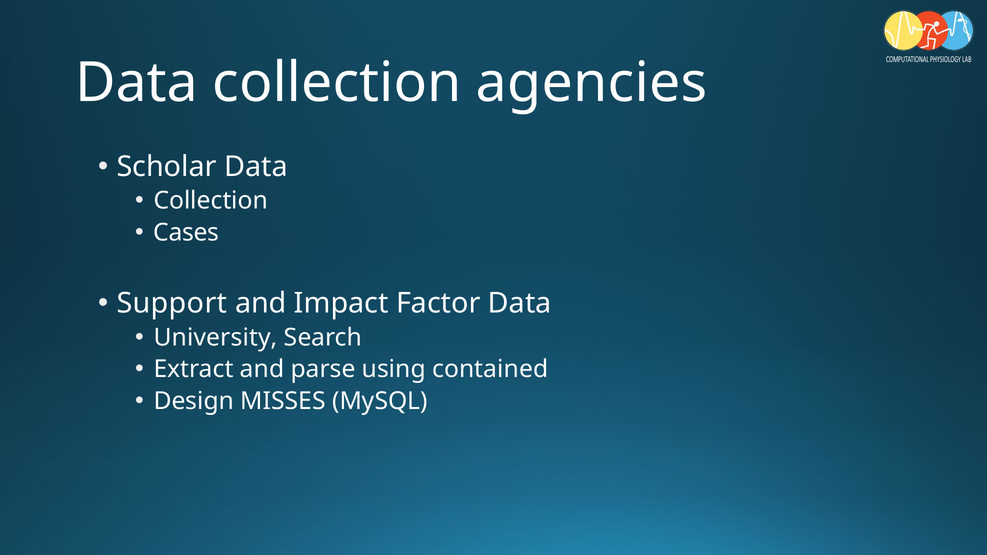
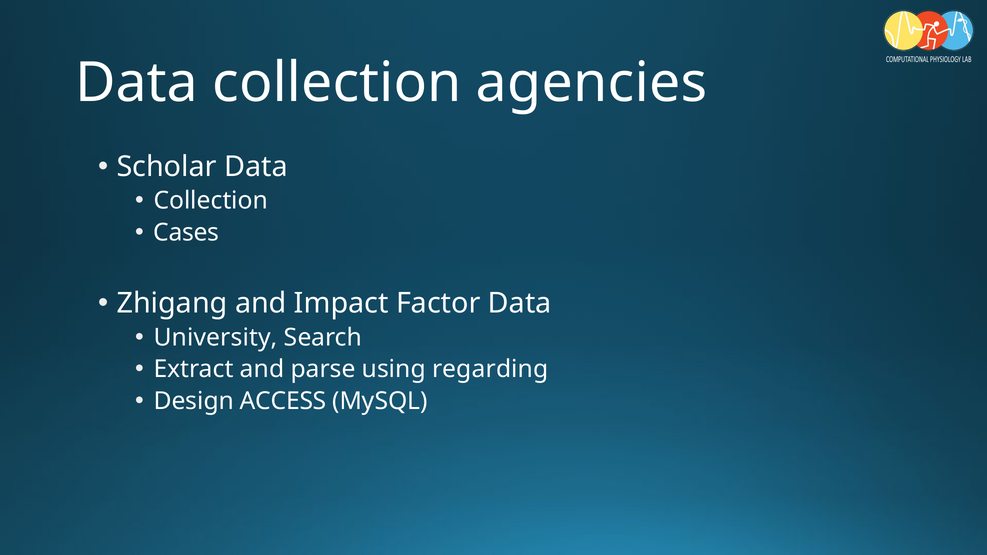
Support: Support -> Zhigang
contained: contained -> regarding
MISSES: MISSES -> ACCESS
